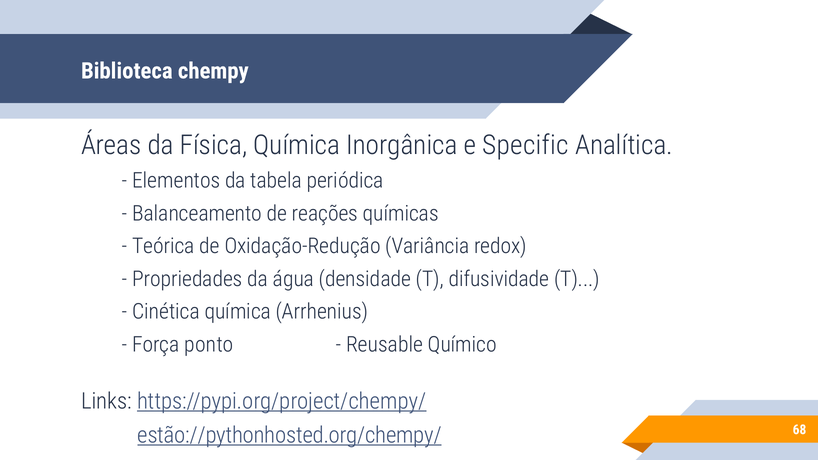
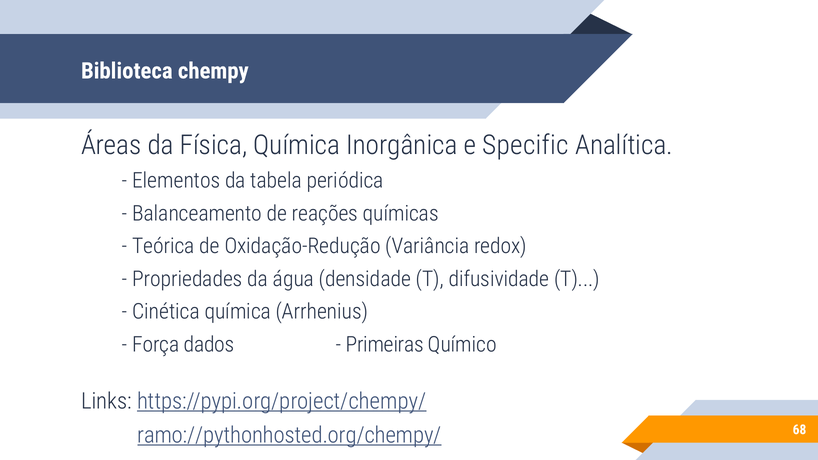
ponto: ponto -> dados
Reusable: Reusable -> Primeiras
estão://pythonhosted.org/chempy/: estão://pythonhosted.org/chempy/ -> ramo://pythonhosted.org/chempy/
